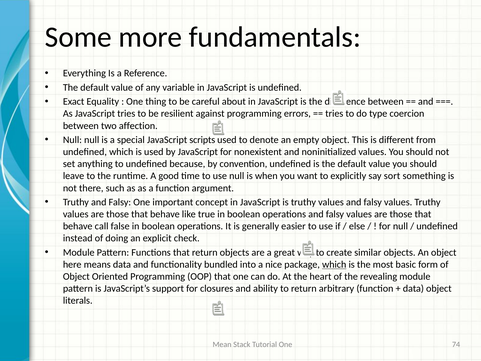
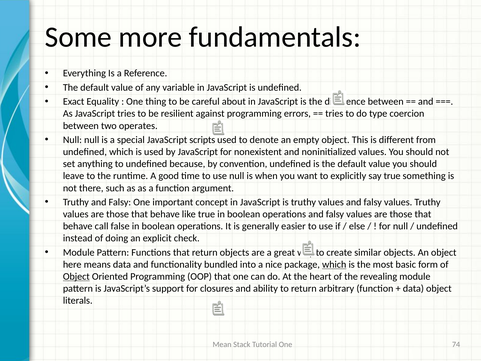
affection: affection -> operates
say sort: sort -> true
Object at (76, 276) underline: none -> present
